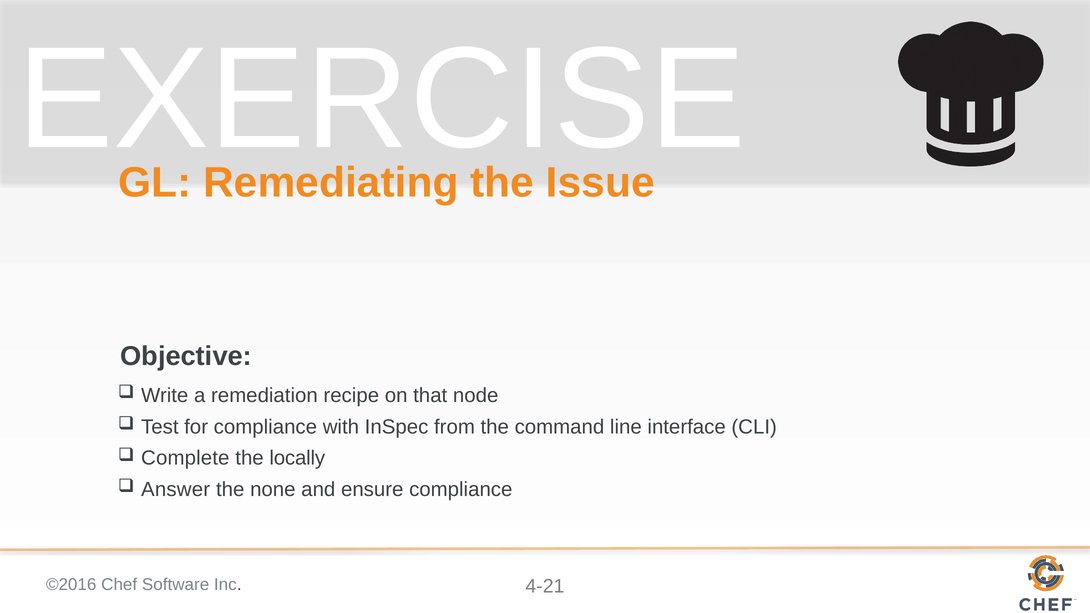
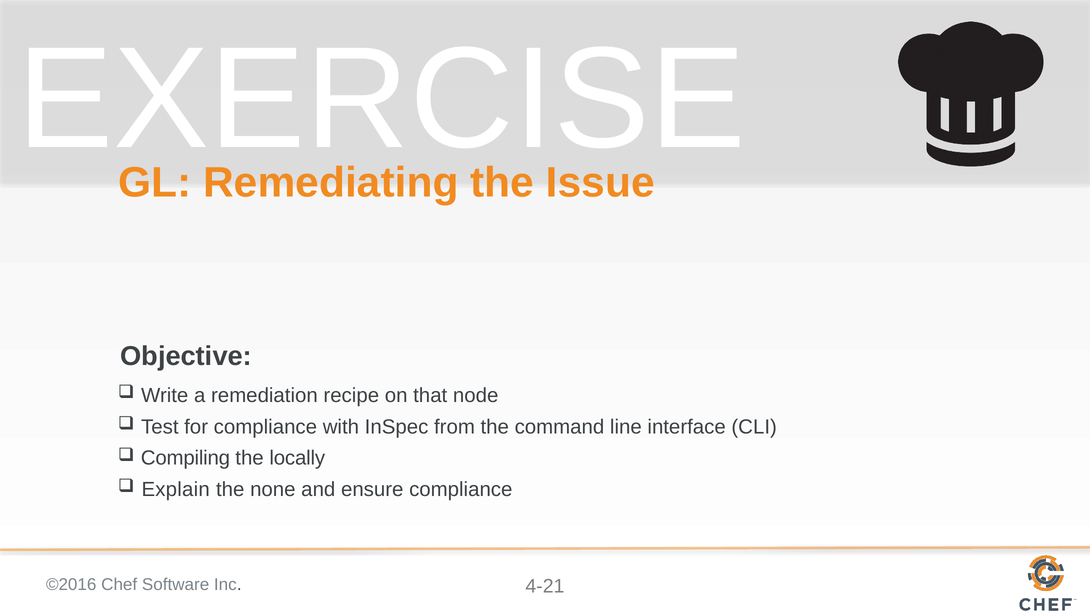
Complete: Complete -> Compiling
Answer: Answer -> Explain
